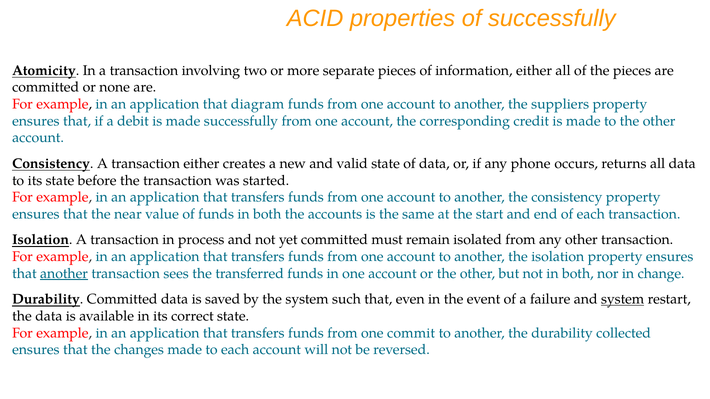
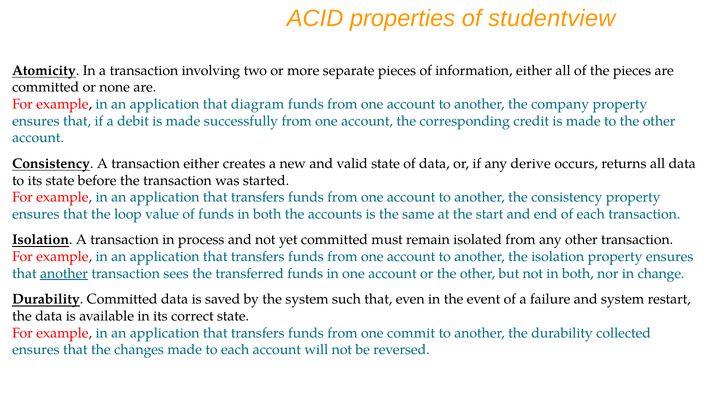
of successfully: successfully -> studentview
suppliers: suppliers -> company
phone: phone -> derive
near: near -> loop
system at (623, 299) underline: present -> none
